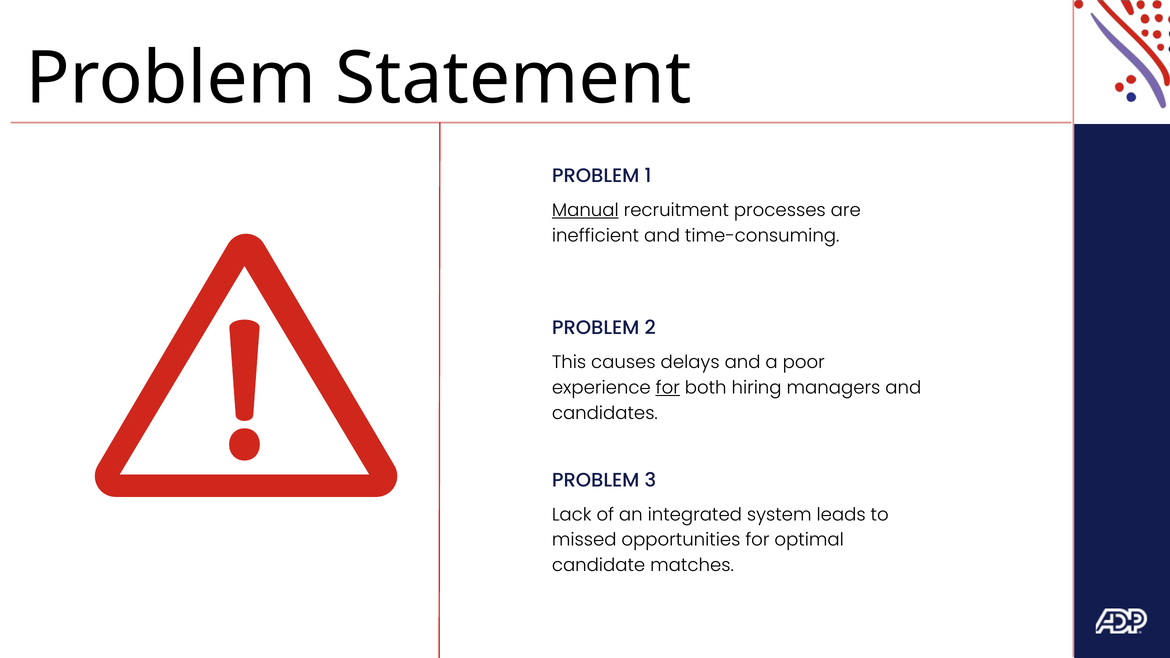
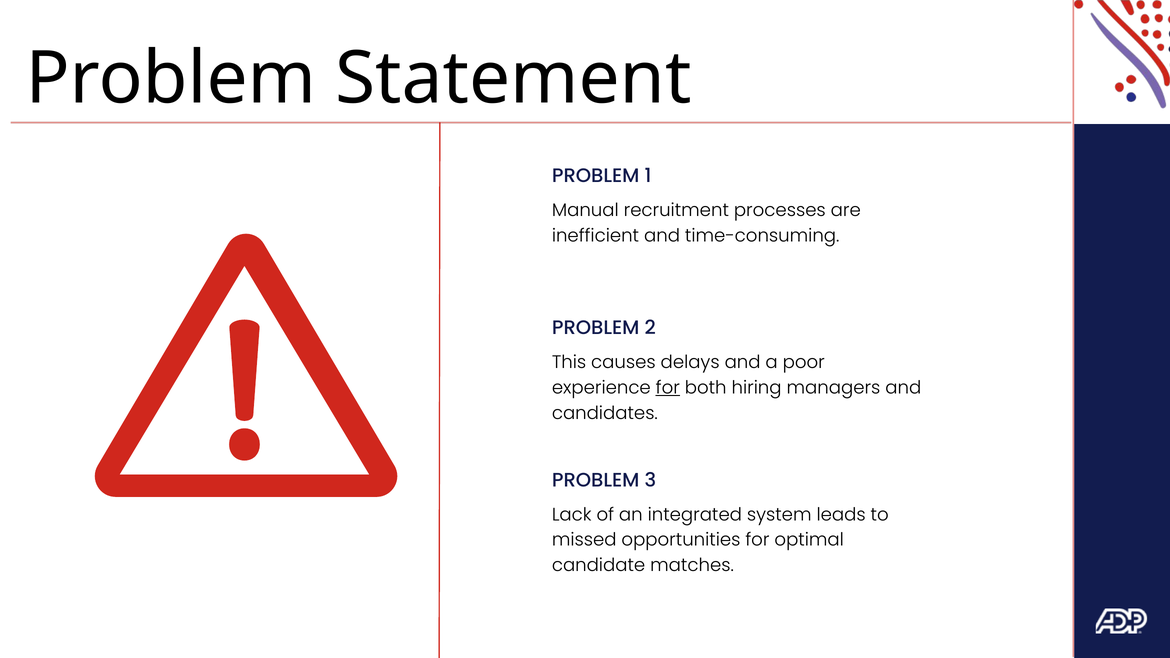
Manual underline: present -> none
